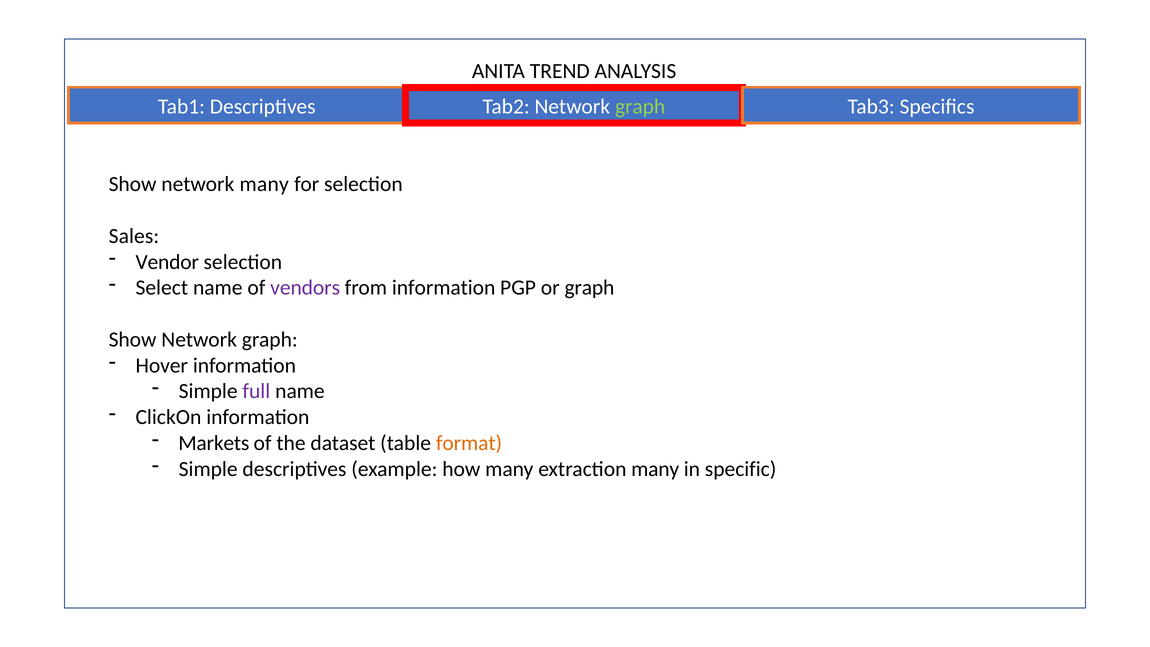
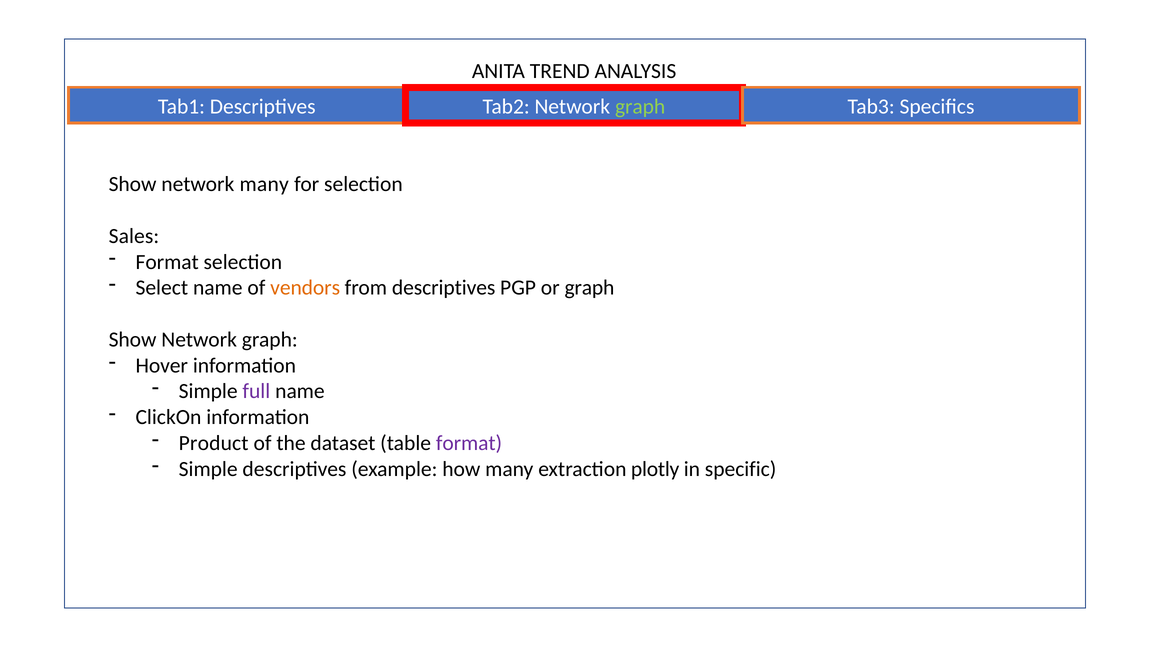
Vendor at (167, 262): Vendor -> Format
vendors colour: purple -> orange
from information: information -> descriptives
Markets: Markets -> Product
format at (469, 443) colour: orange -> purple
extraction many: many -> plotly
